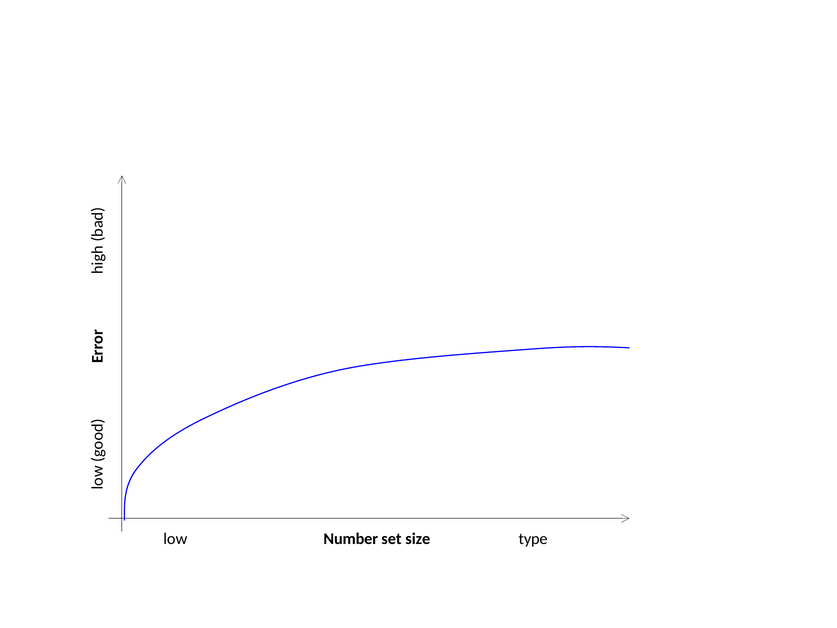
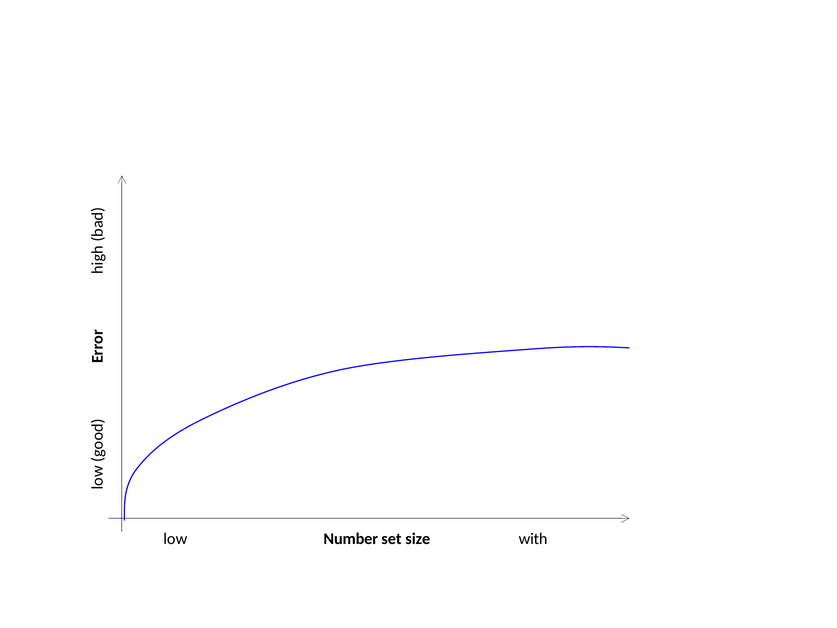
type: type -> with
